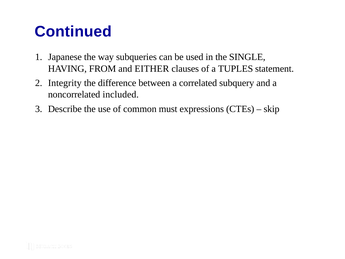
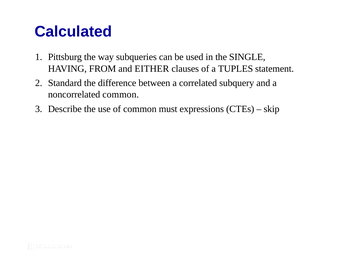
Continued: Continued -> Calculated
Japanese: Japanese -> Pittsburg
Integrity: Integrity -> Standard
noncorrelated included: included -> common
